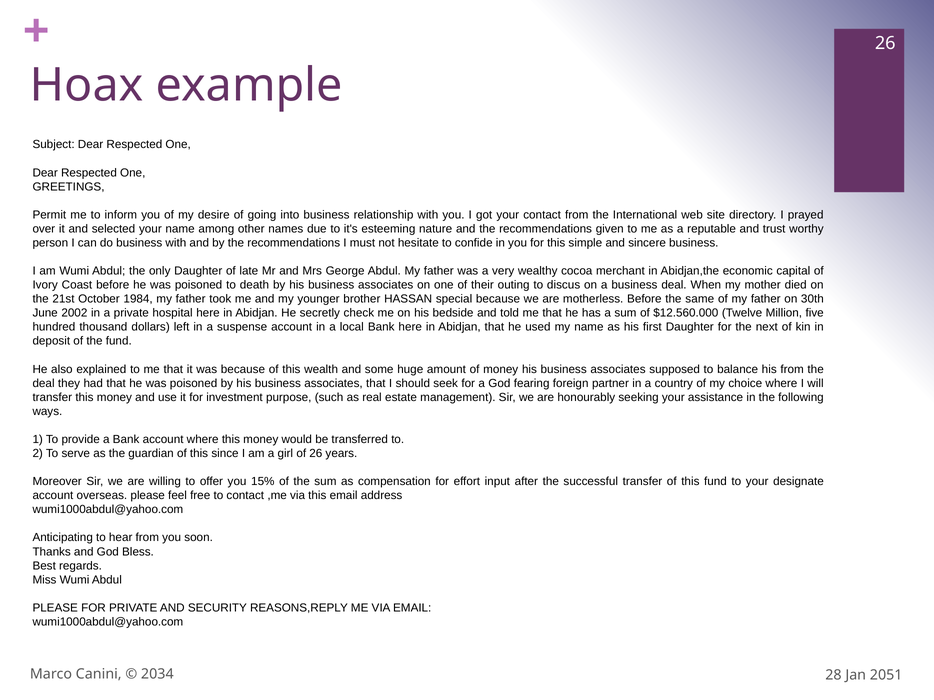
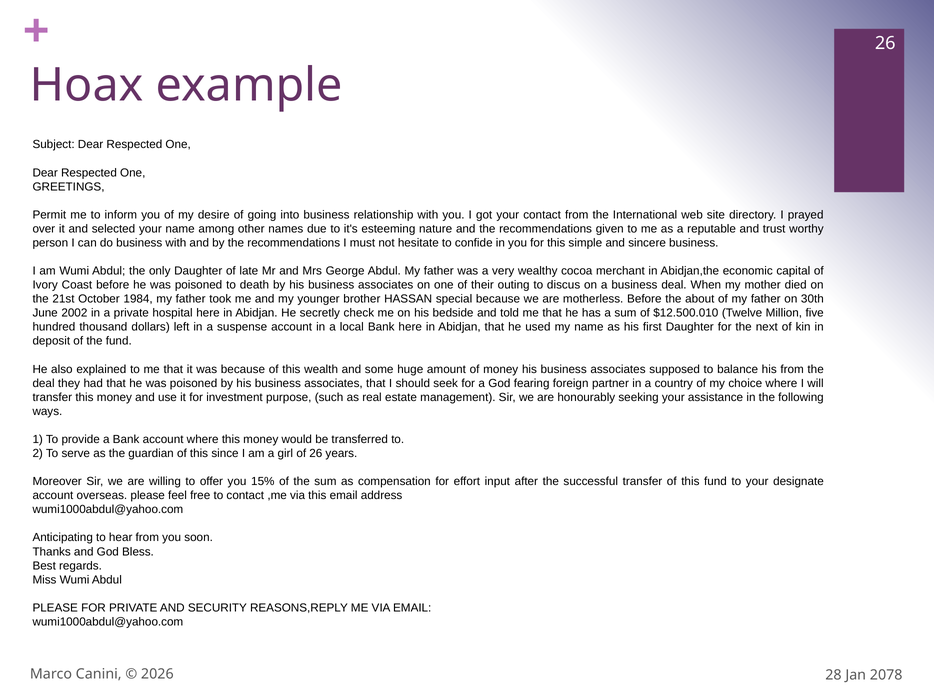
same: same -> about
$12.560.000: $12.560.000 -> $12.500.010
2034: 2034 -> 2026
2051: 2051 -> 2078
